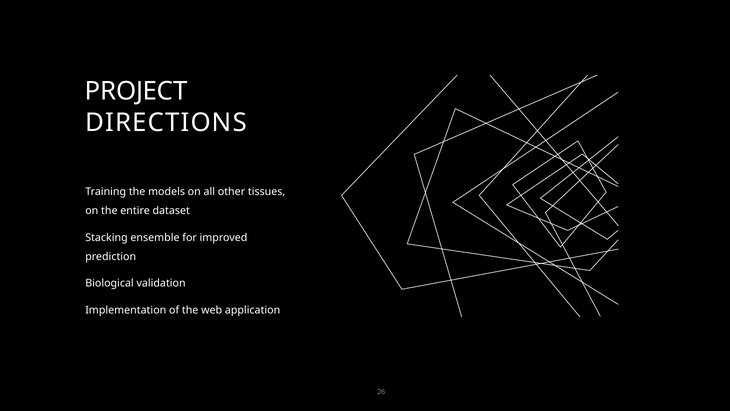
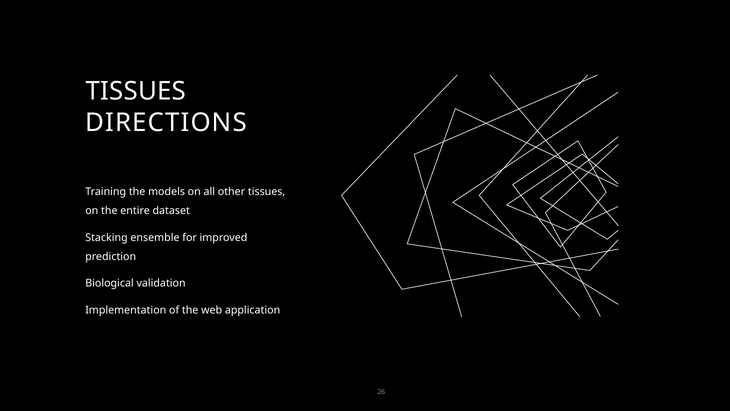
PROJECT at (136, 91): PROJECT -> TISSUES
